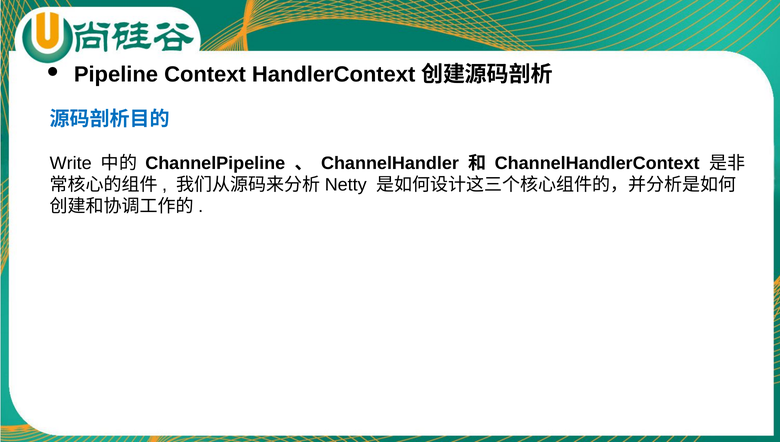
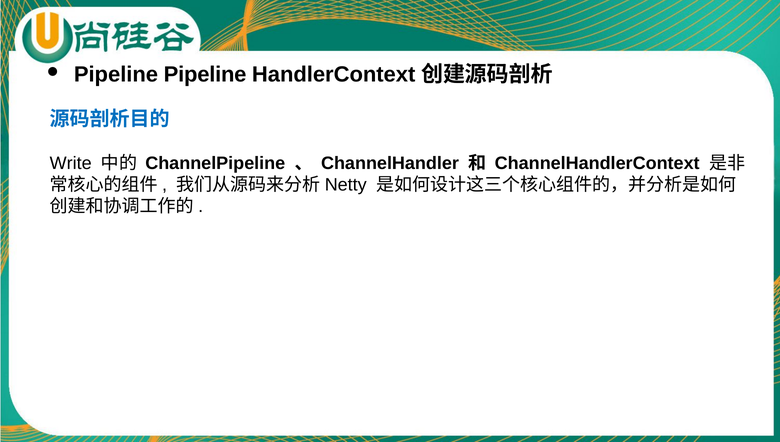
Pipeline Context: Context -> Pipeline
